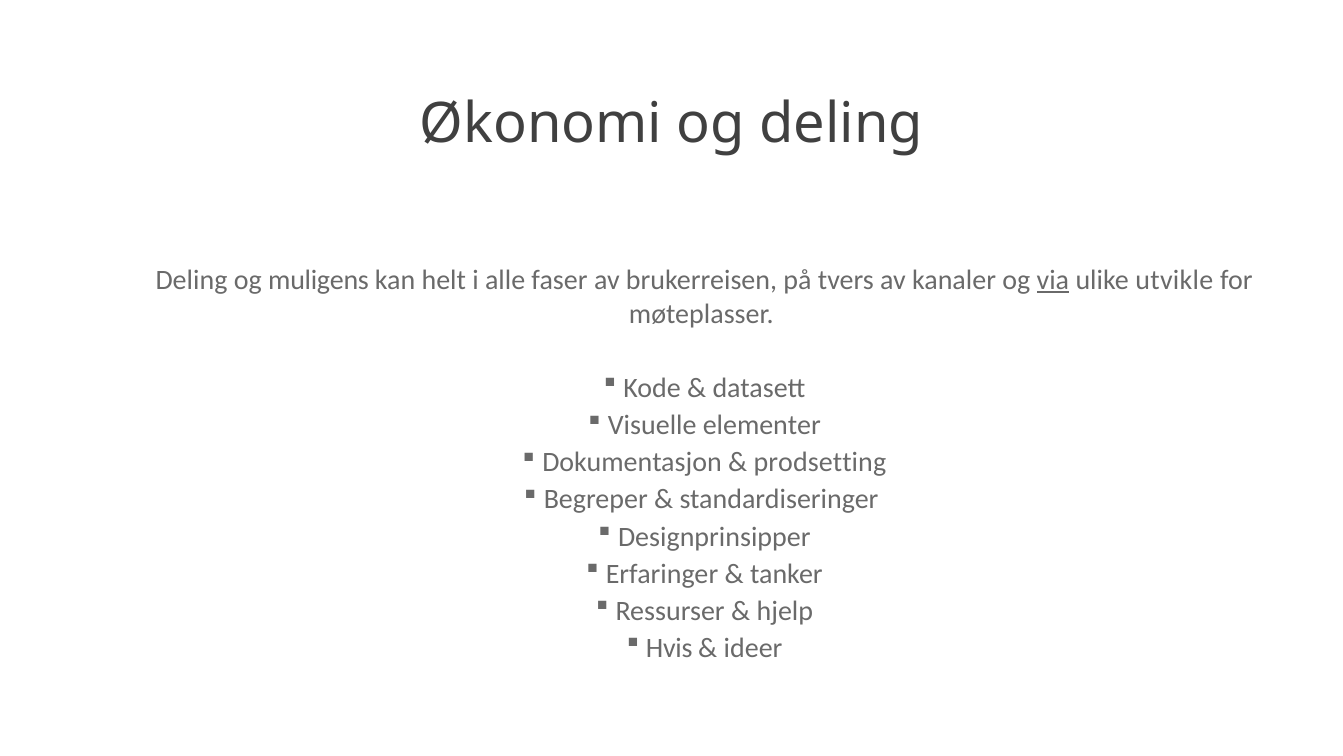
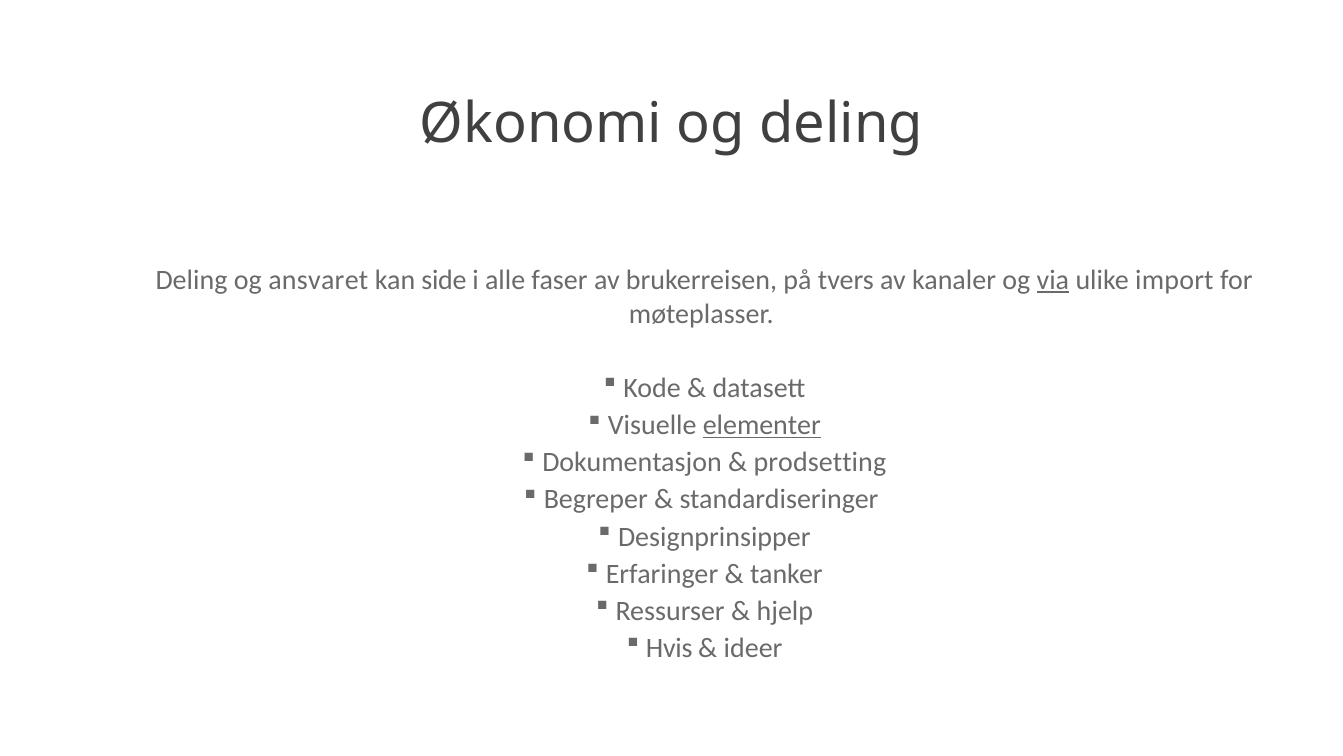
muligens: muligens -> ansvaret
helt: helt -> side
utvikle: utvikle -> import
elementer underline: none -> present
